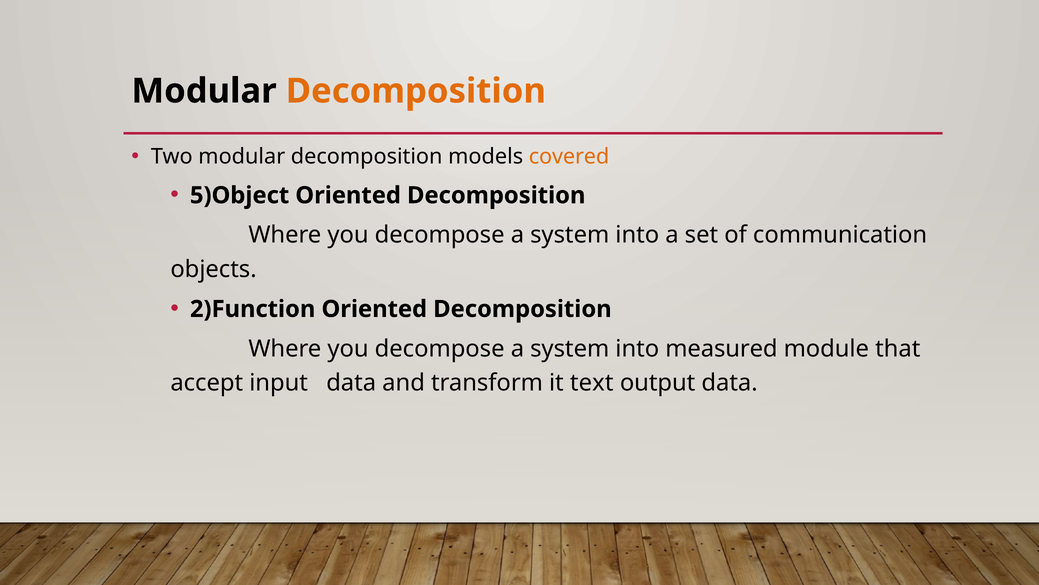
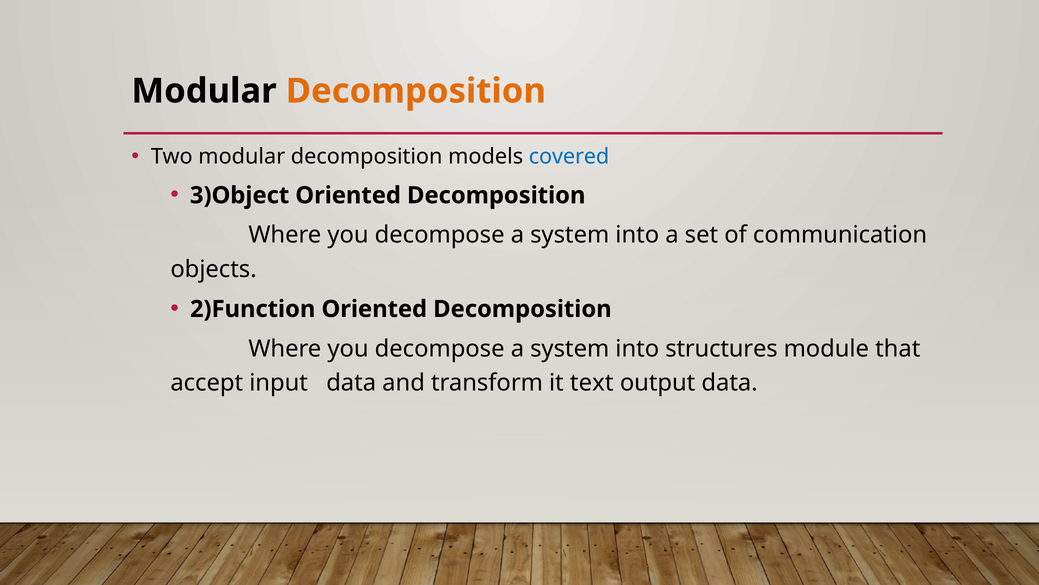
covered colour: orange -> blue
5)Object: 5)Object -> 3)Object
measured: measured -> structures
